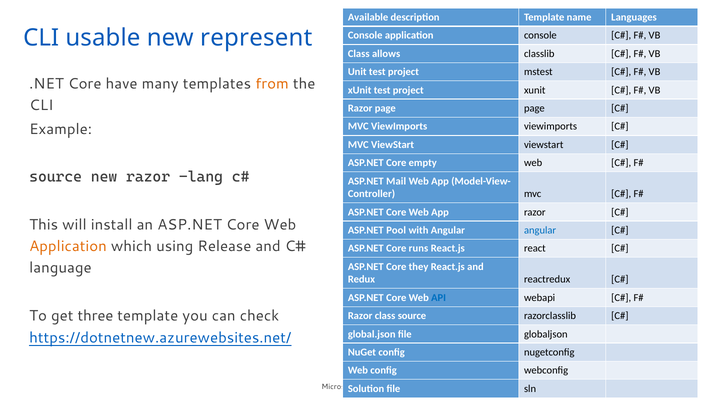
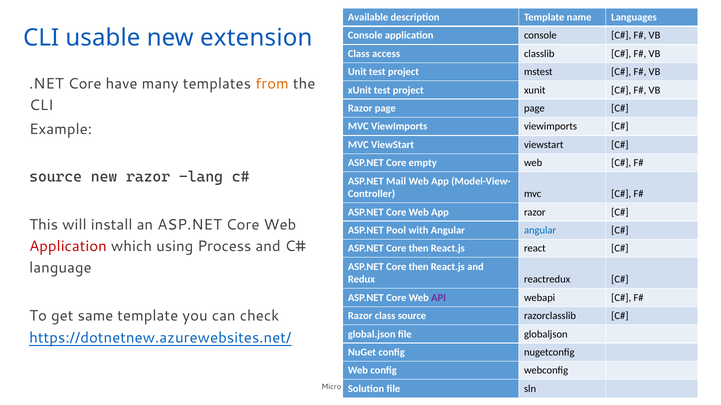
represent: represent -> extension
allows: allows -> access
Application at (68, 247) colour: orange -> red
Release: Release -> Process
runs at (418, 249): runs -> then
they at (419, 267): they -> then
API colour: blue -> purple
three: three -> same
